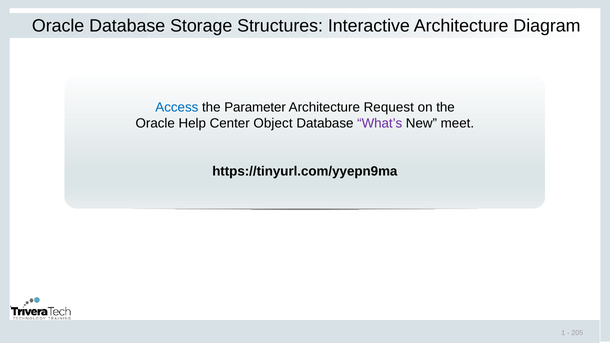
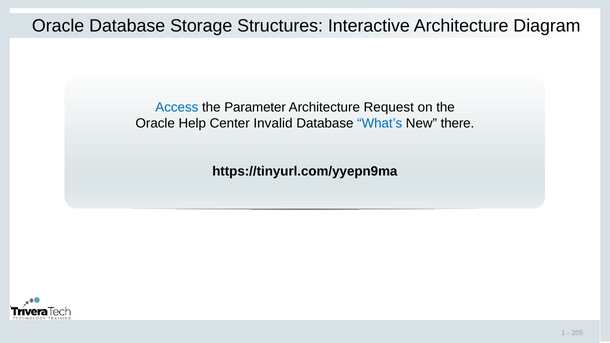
Object: Object -> Invalid
What’s colour: purple -> blue
meet: meet -> there
